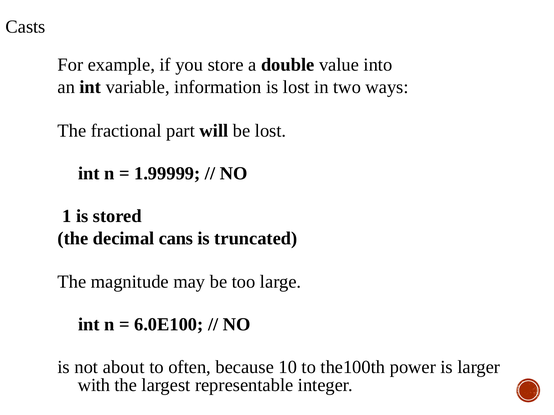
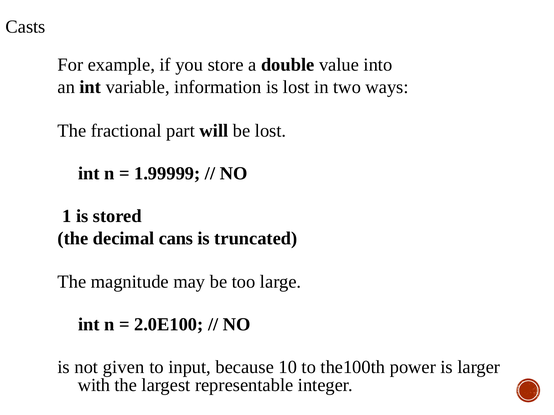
6.0E100: 6.0E100 -> 2.0E100
about: about -> given
often: often -> input
